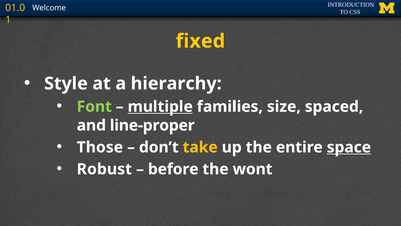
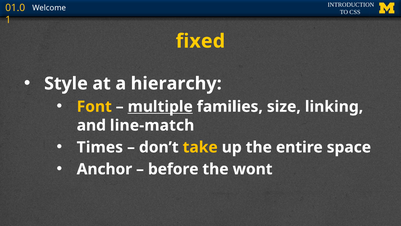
Font colour: light green -> yellow
spaced: spaced -> linking
line-proper: line-proper -> line-match
Those: Those -> Times
space underline: present -> none
Robust: Robust -> Anchor
